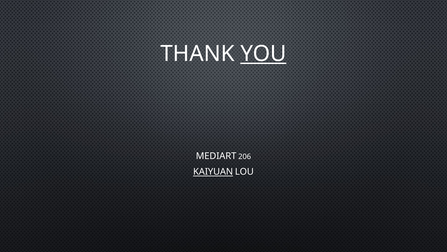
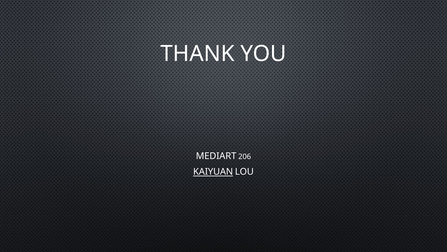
YOU underline: present -> none
